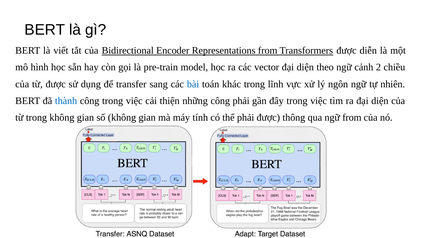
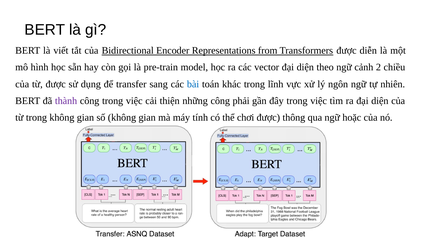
thành colour: blue -> purple
thể phải: phải -> chơi
ngữ from: from -> hoặc
